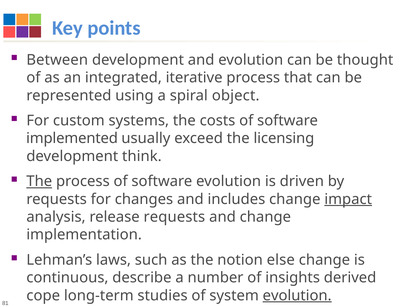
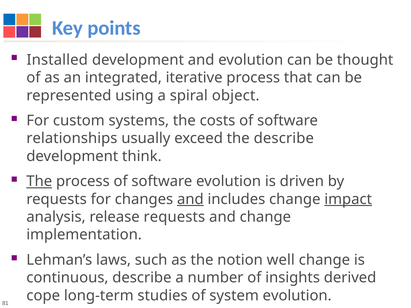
Between: Between -> Installed
implemented: implemented -> relationships
the licensing: licensing -> describe
and at (190, 199) underline: none -> present
else: else -> well
evolution at (297, 296) underline: present -> none
